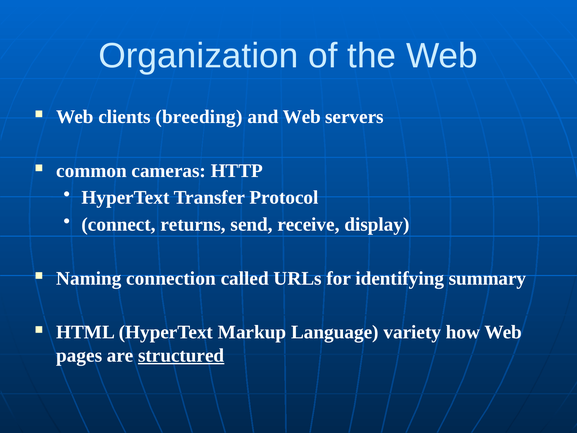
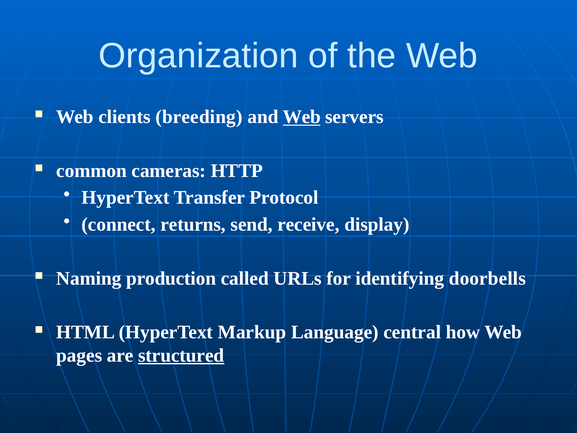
Web at (302, 117) underline: none -> present
connection: connection -> production
summary: summary -> doorbells
variety: variety -> central
